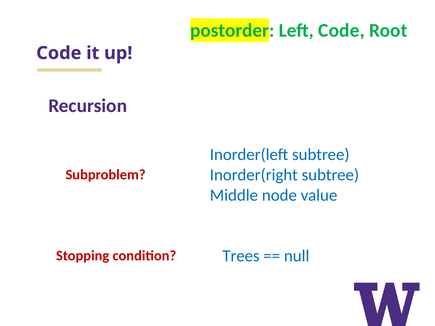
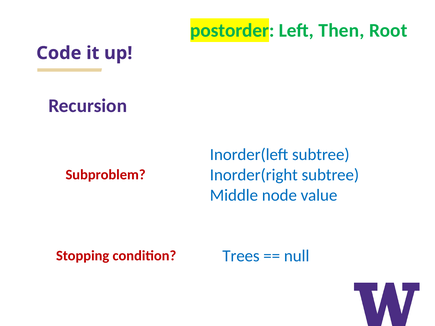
Left Code: Code -> Then
